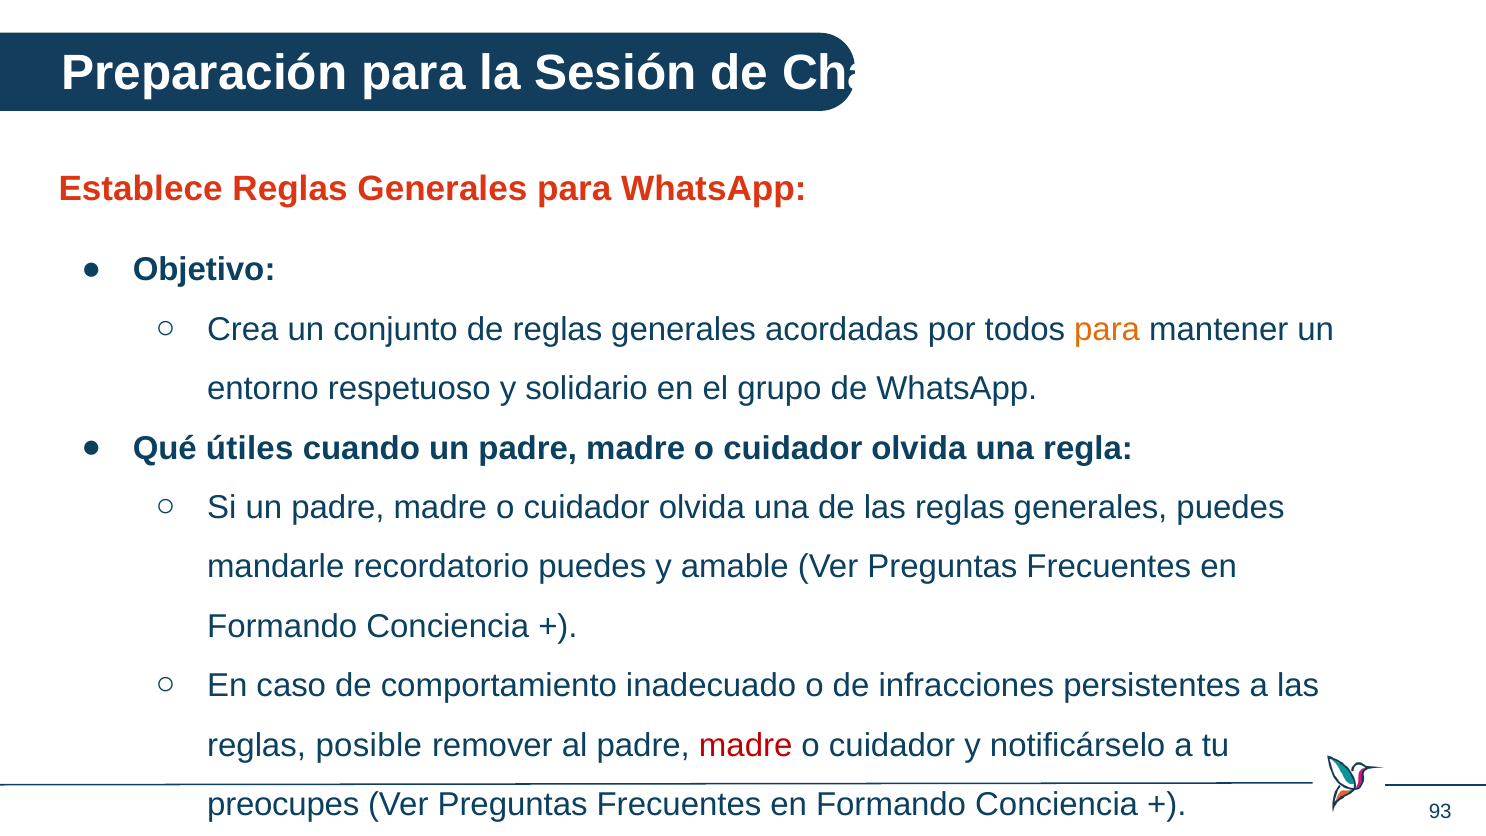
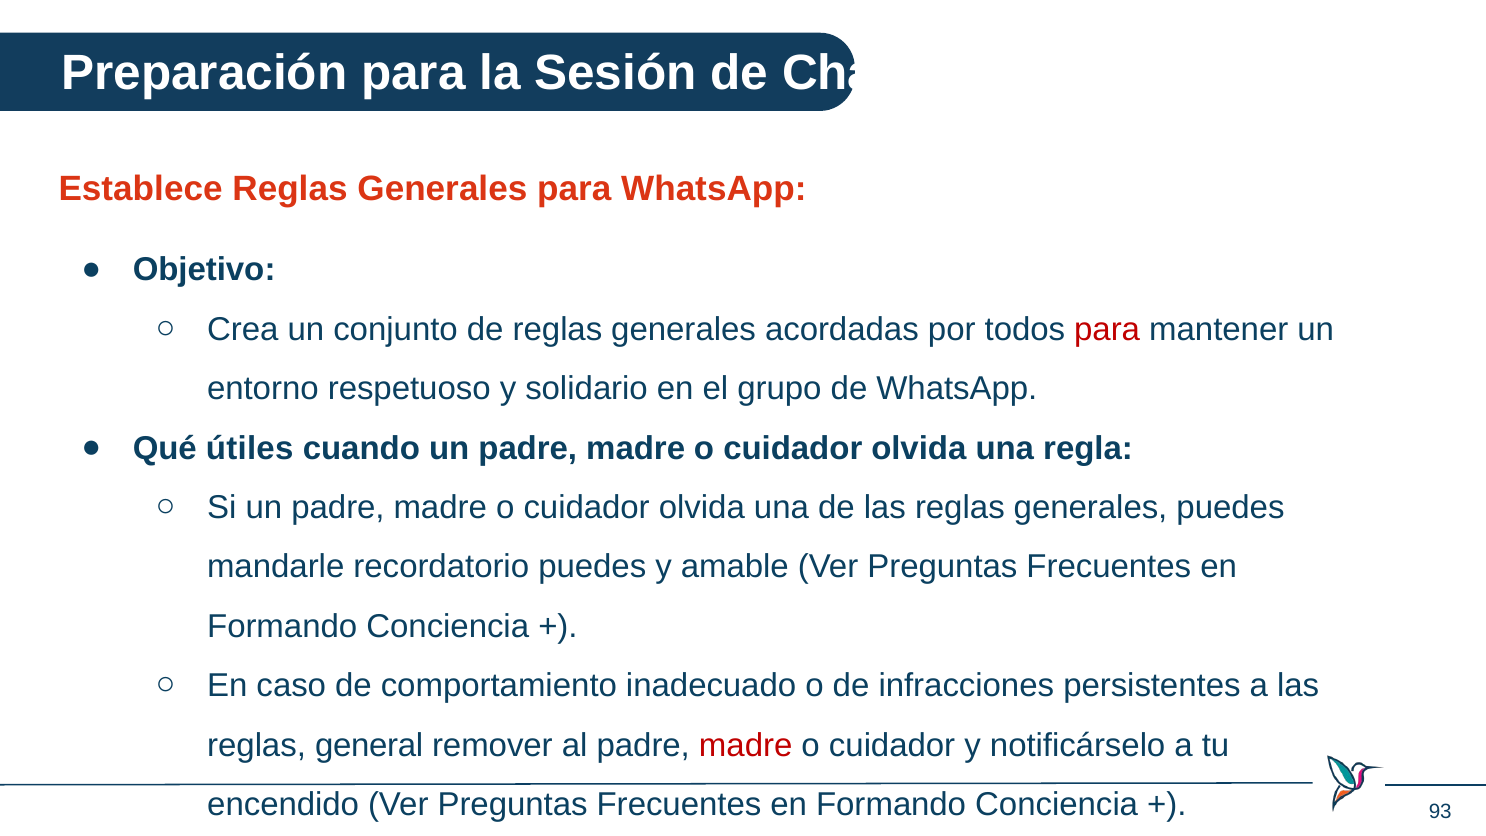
para at (1107, 329) colour: orange -> red
posible: posible -> general
preocupes: preocupes -> encendido
